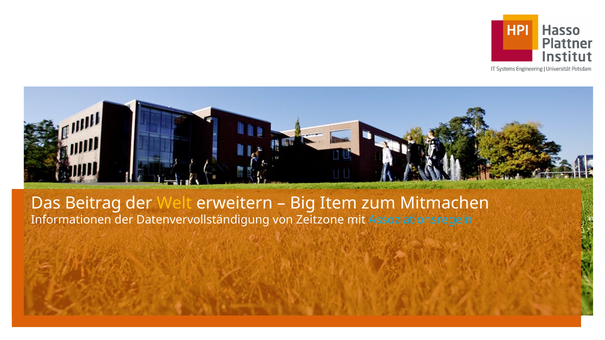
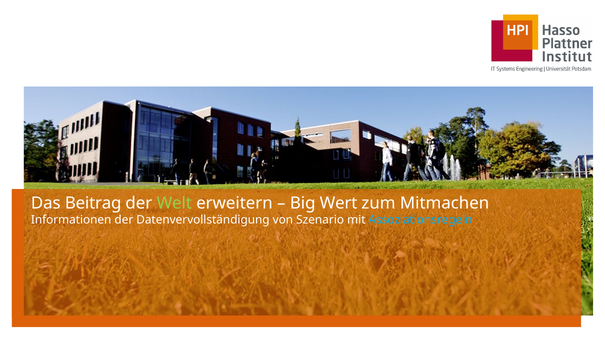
Welt colour: yellow -> light green
Item: Item -> Wert
Zeitzone: Zeitzone -> Szenario
